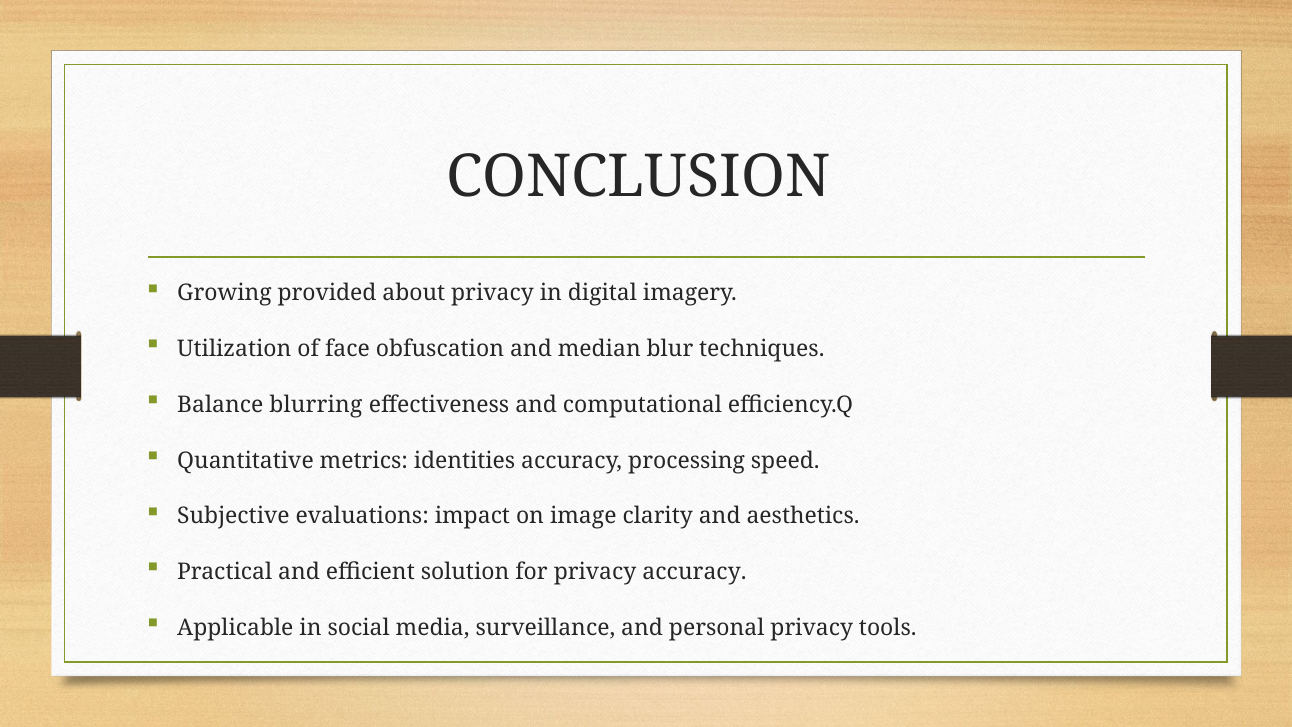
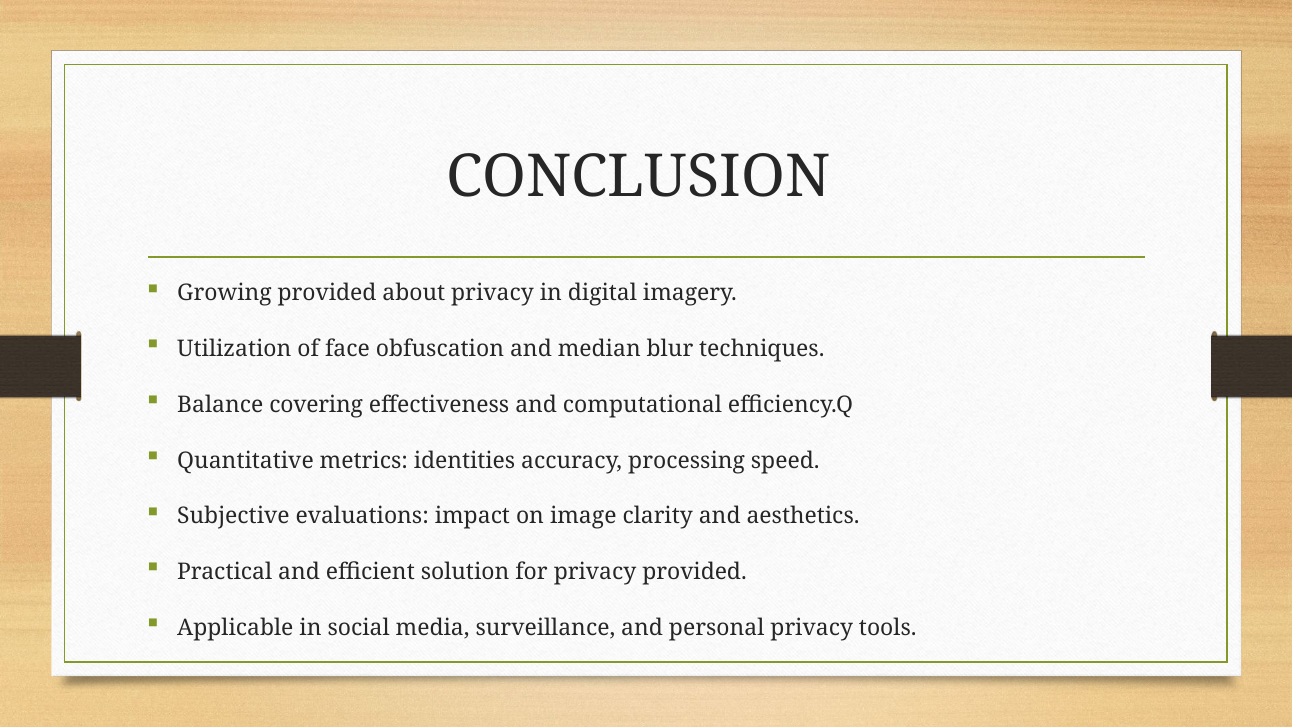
blurring: blurring -> covering
privacy accuracy: accuracy -> provided
